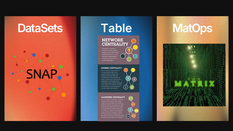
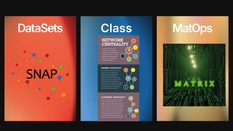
Table: Table -> Class
